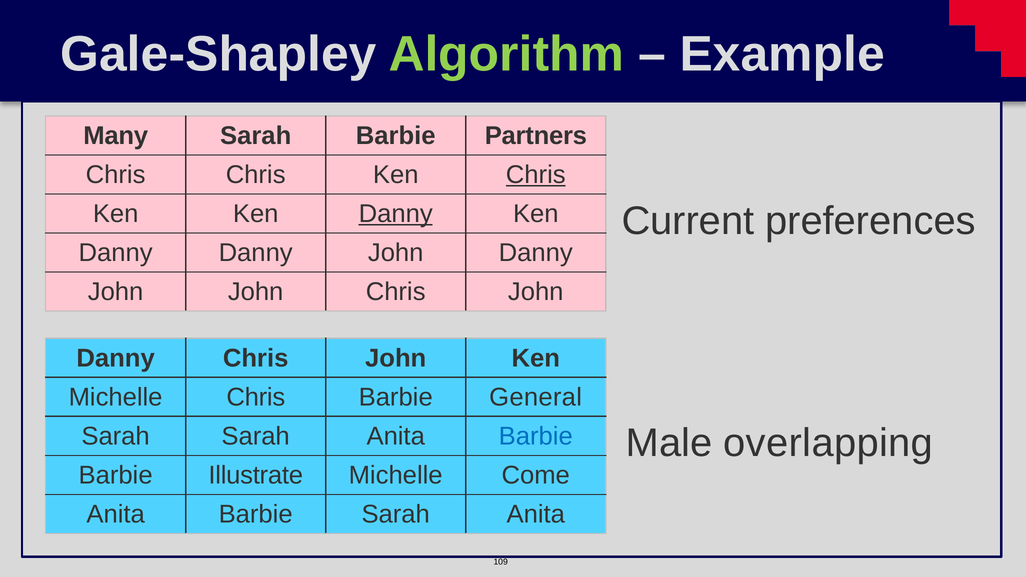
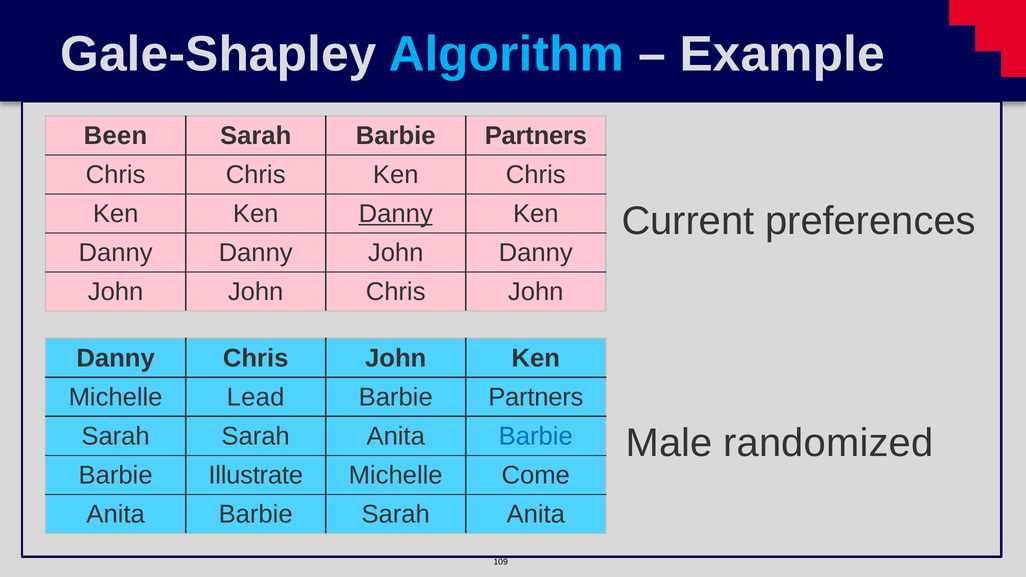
Algorithm colour: light green -> light blue
Many: Many -> Been
Chris at (536, 175) underline: present -> none
Michelle Chris: Chris -> Lead
General at (536, 397): General -> Partners
overlapping: overlapping -> randomized
